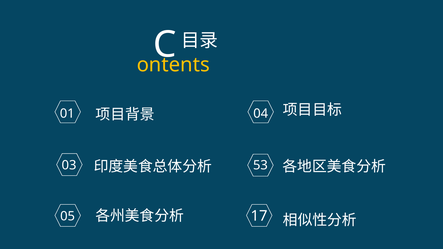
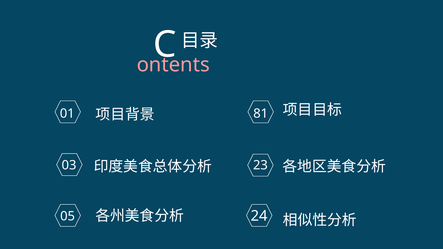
ontents colour: yellow -> pink
04: 04 -> 81
53: 53 -> 23
17: 17 -> 24
